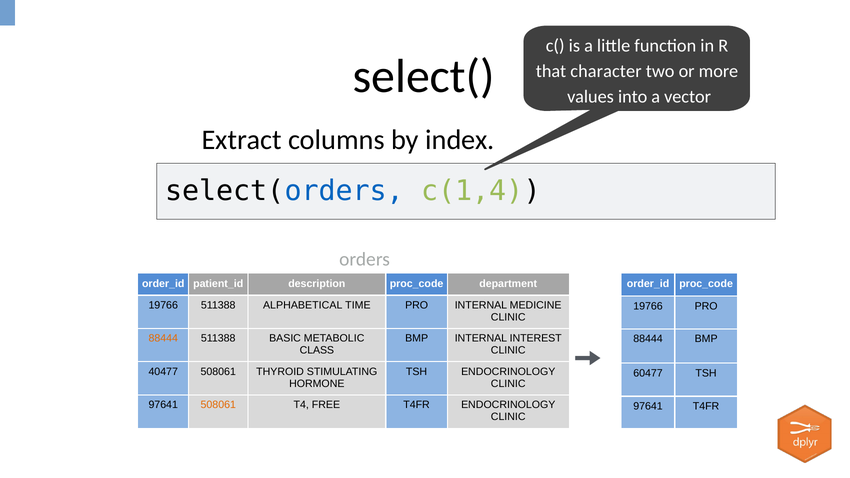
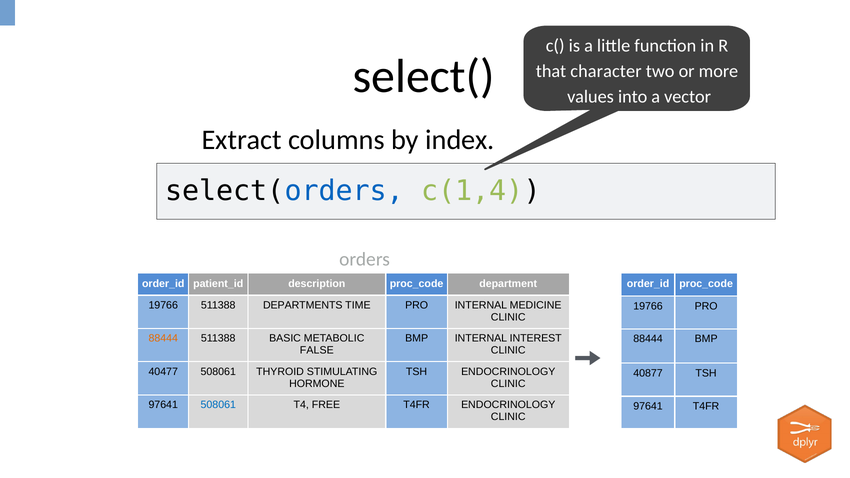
ALPHABETICAL: ALPHABETICAL -> DEPARTMENTS
CLASS: CLASS -> FALSE
60477: 60477 -> 40877
508061 at (218, 405) colour: orange -> blue
